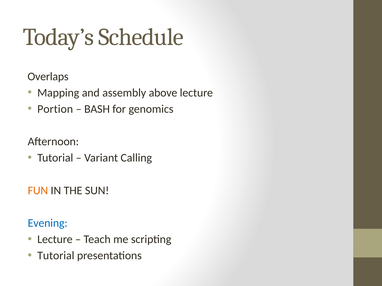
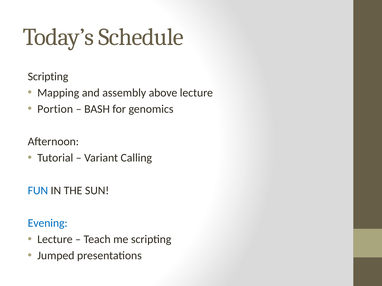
Overlaps at (48, 77): Overlaps -> Scripting
FUN colour: orange -> blue
Tutorial at (56, 256): Tutorial -> Jumped
